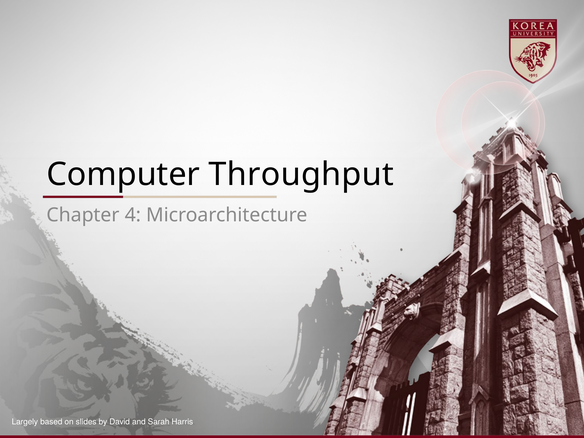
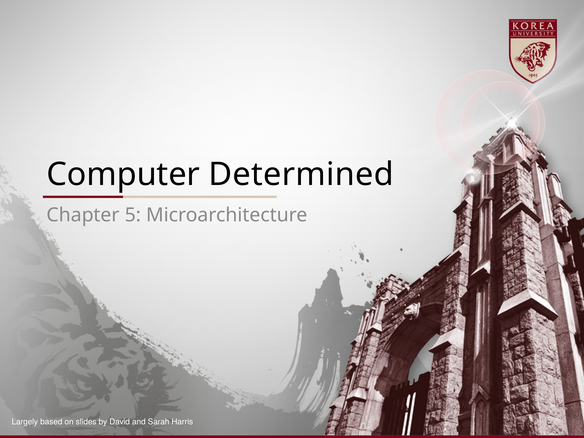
Throughput: Throughput -> Determined
4: 4 -> 5
